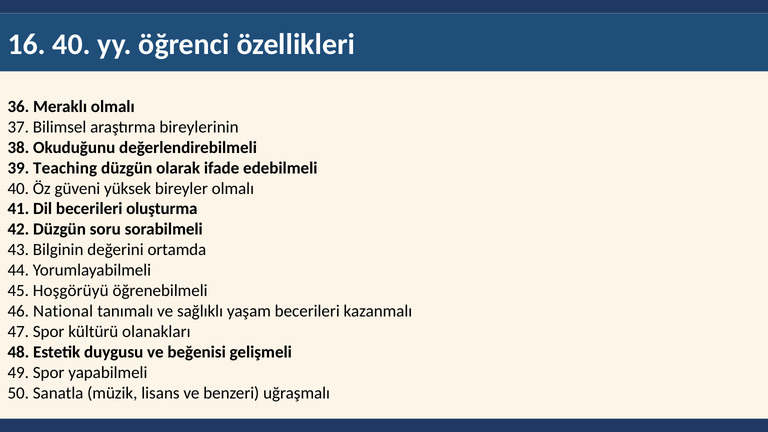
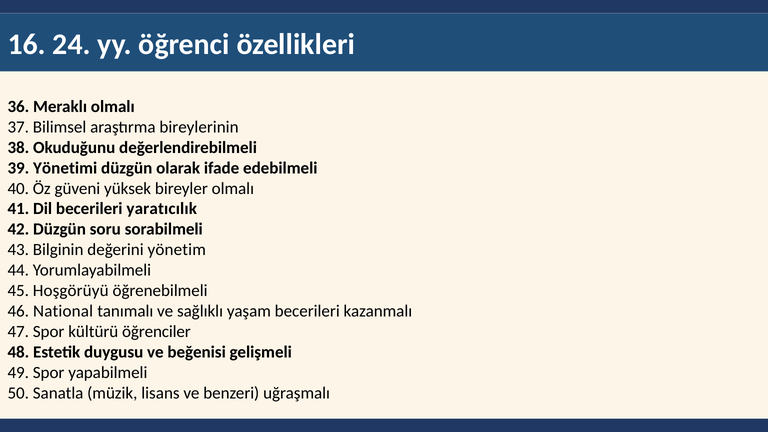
16 40: 40 -> 24
Teaching: Teaching -> Yönetimi
oluşturma: oluşturma -> yaratıcılık
ortamda: ortamda -> yönetim
olanakları: olanakları -> öğrenciler
